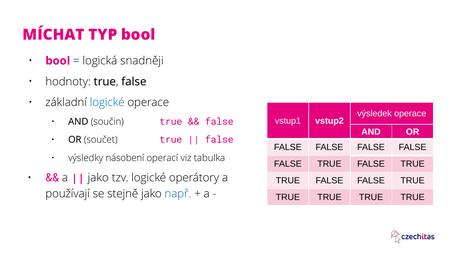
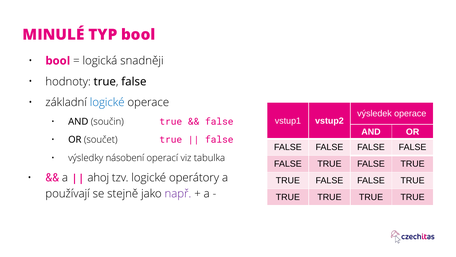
MÍCHAT: MÍCHAT -> MINULÉ
jako at (98, 178): jako -> ahoj
např colour: blue -> purple
